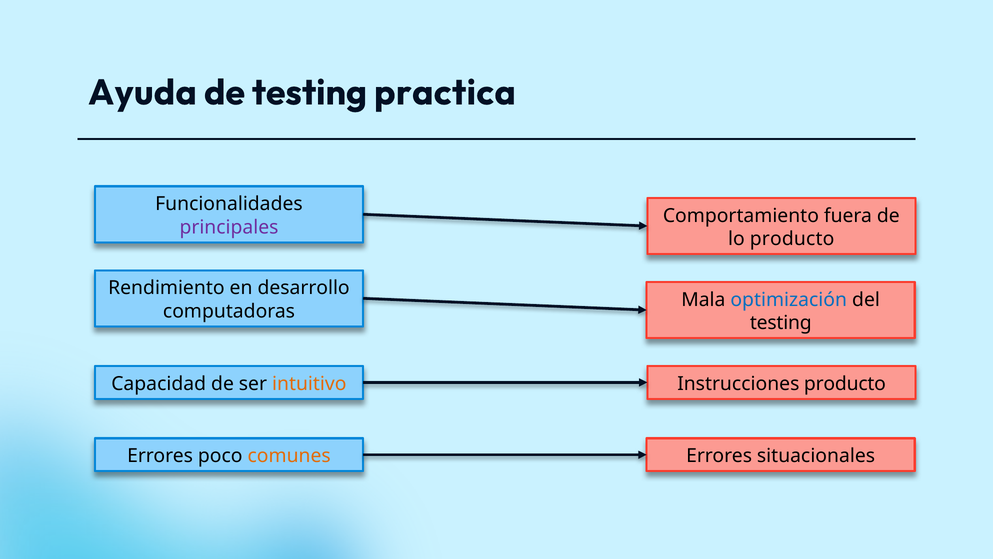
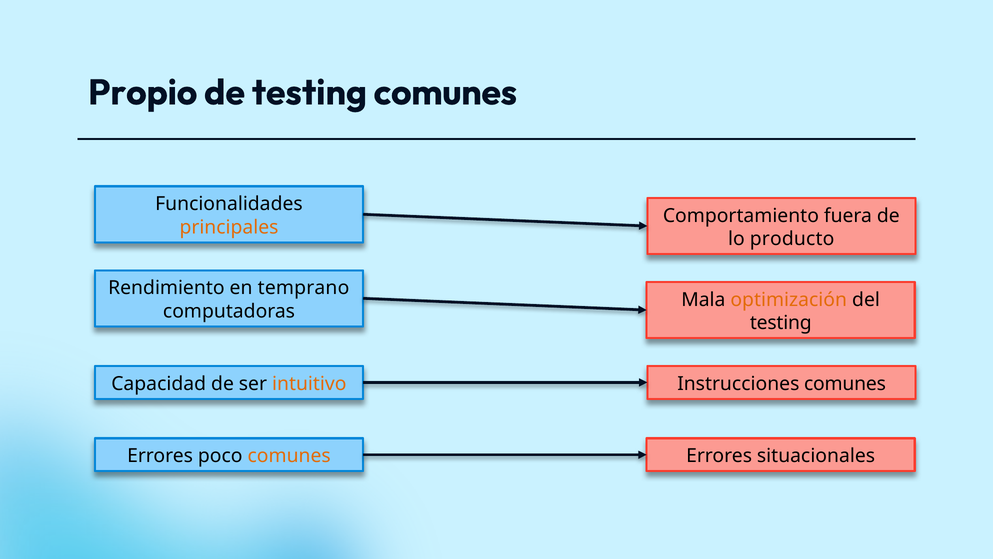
Ayuda: Ayuda -> Propio
testing practica: practica -> comunes
principales colour: purple -> orange
desarrollo: desarrollo -> temprano
optimización colour: blue -> orange
Instrucciones producto: producto -> comunes
